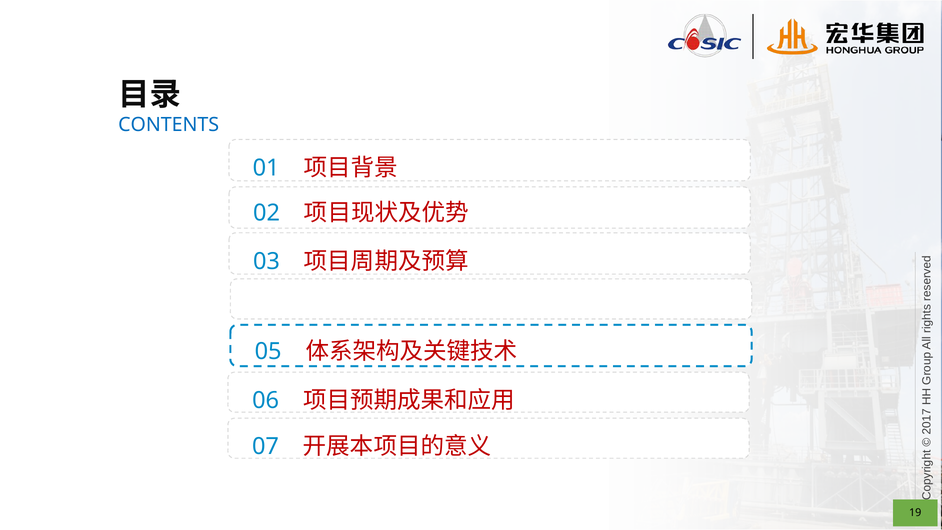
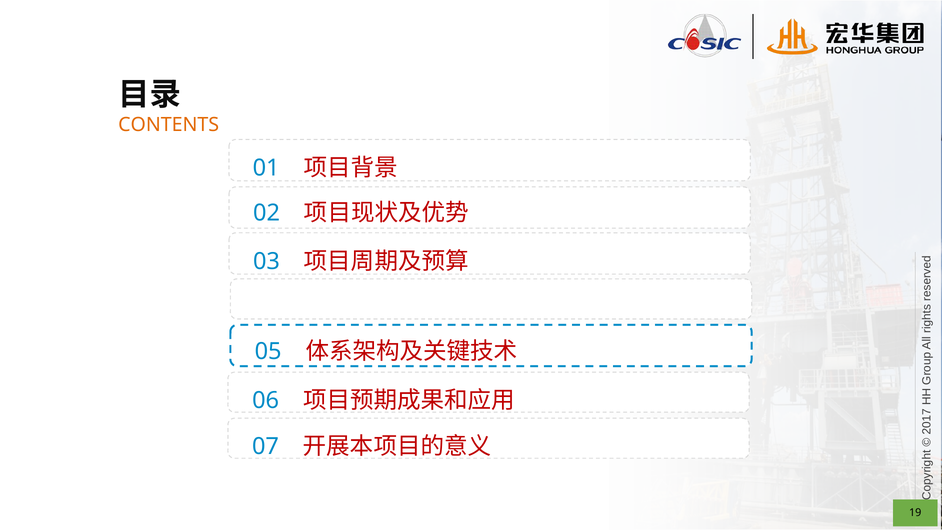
CONTENTS colour: blue -> orange
